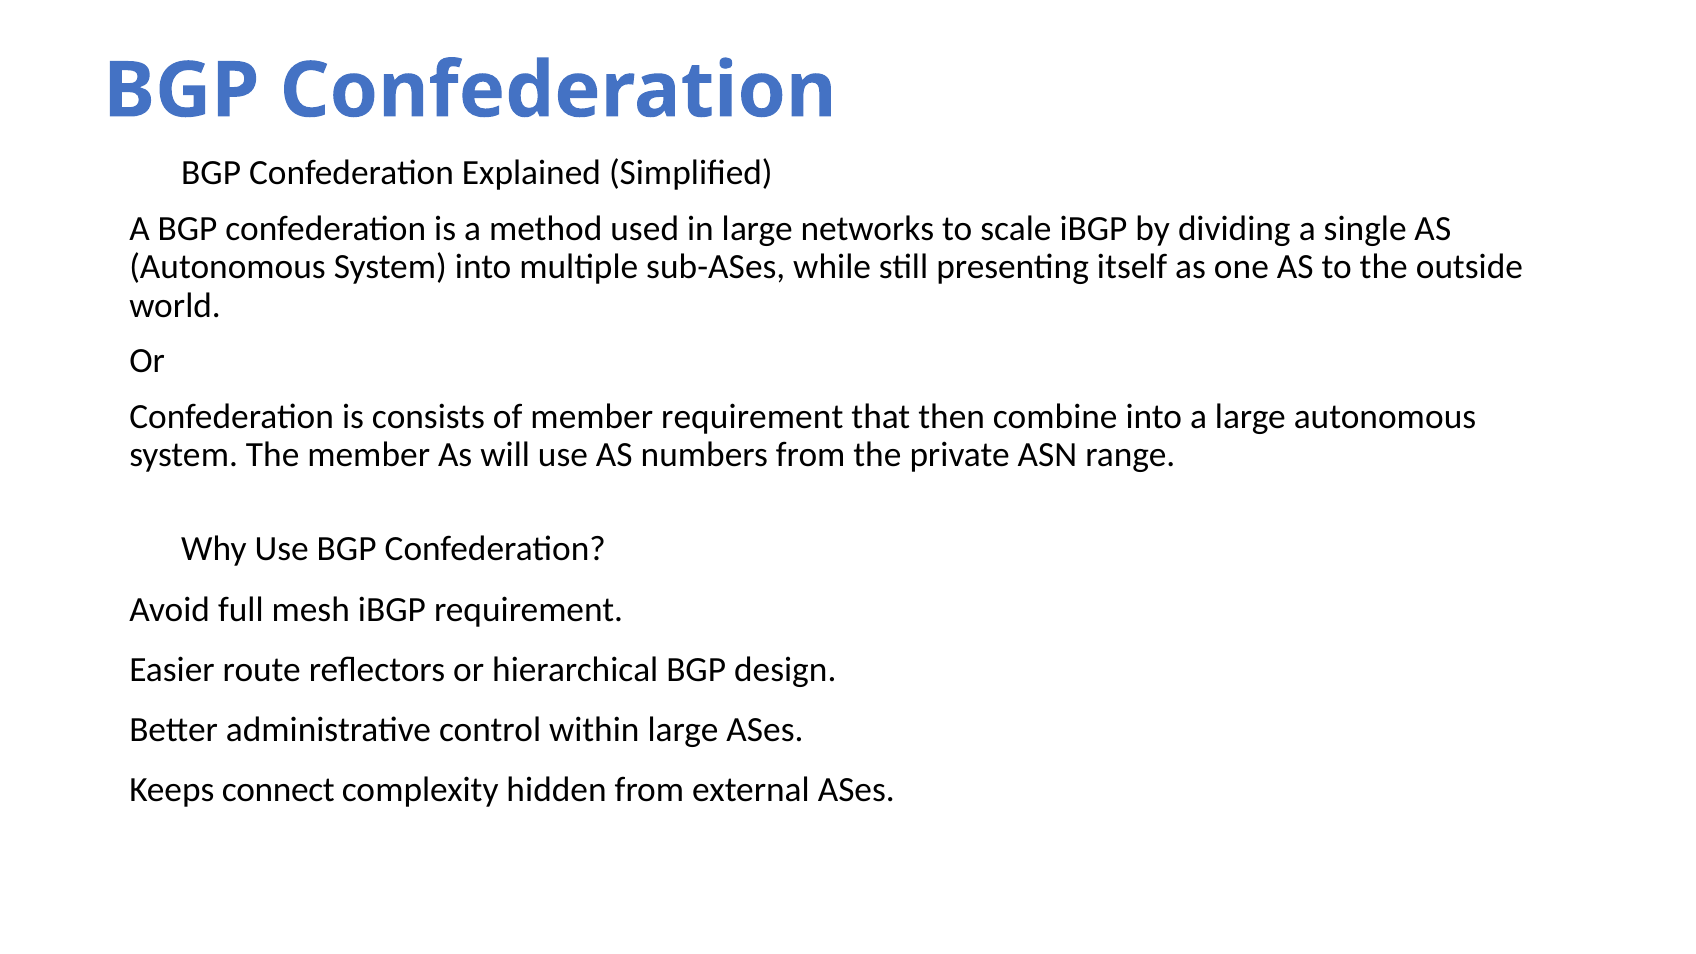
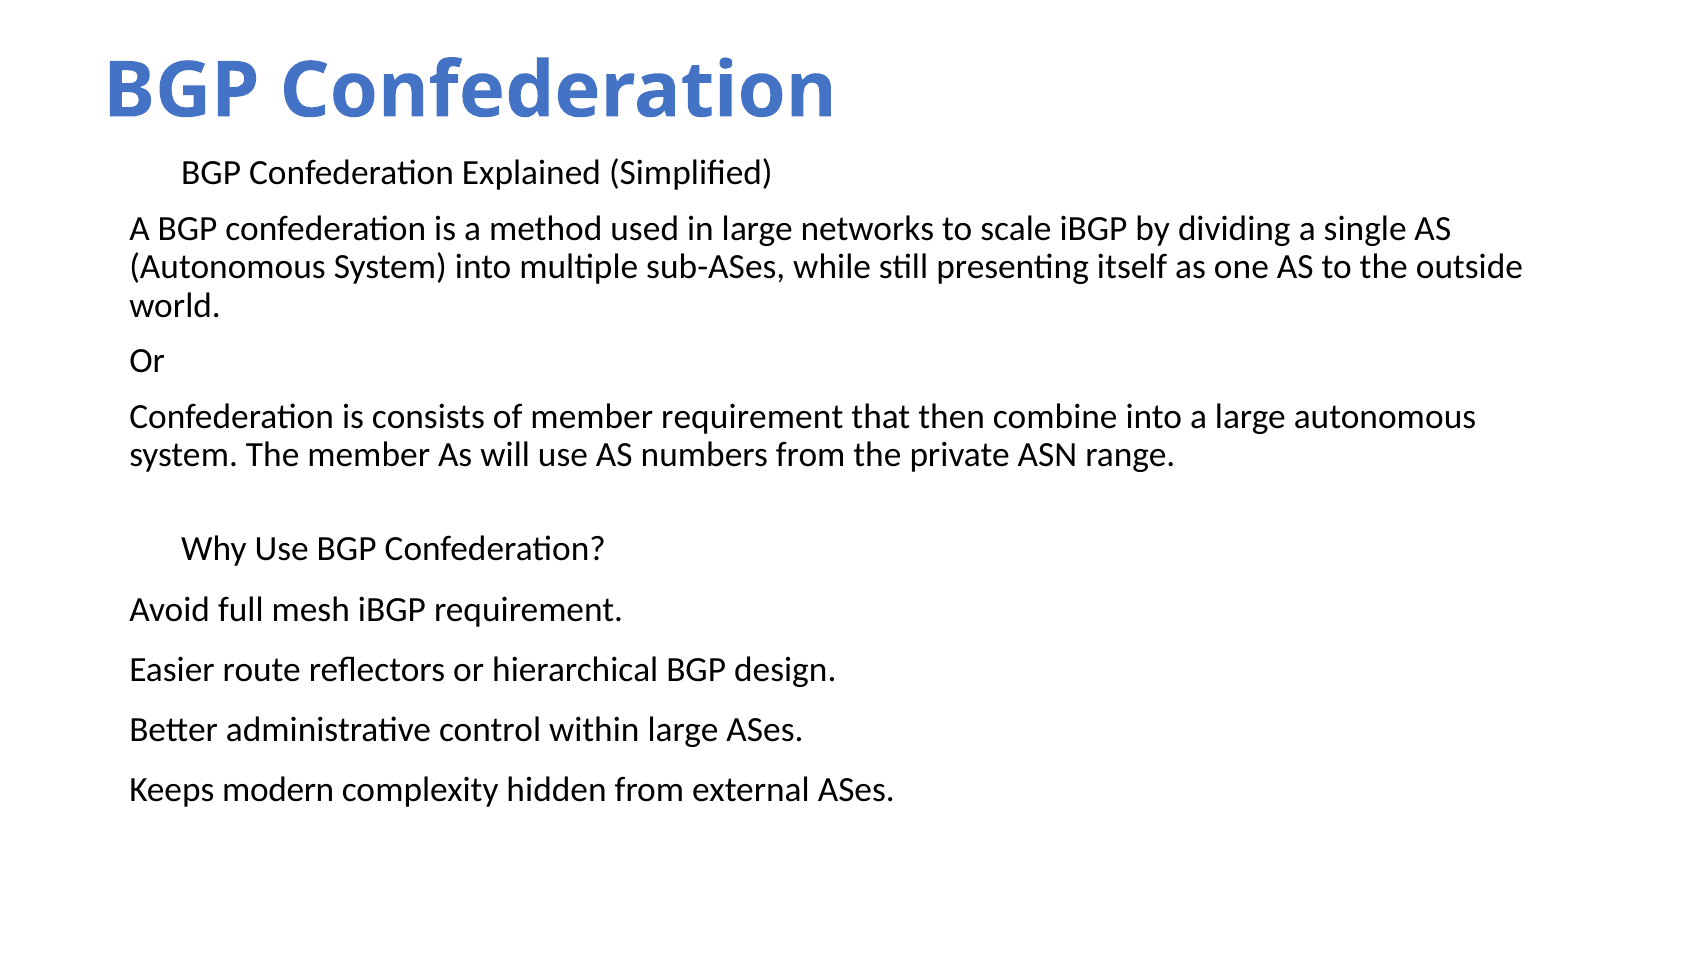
connect: connect -> modern
